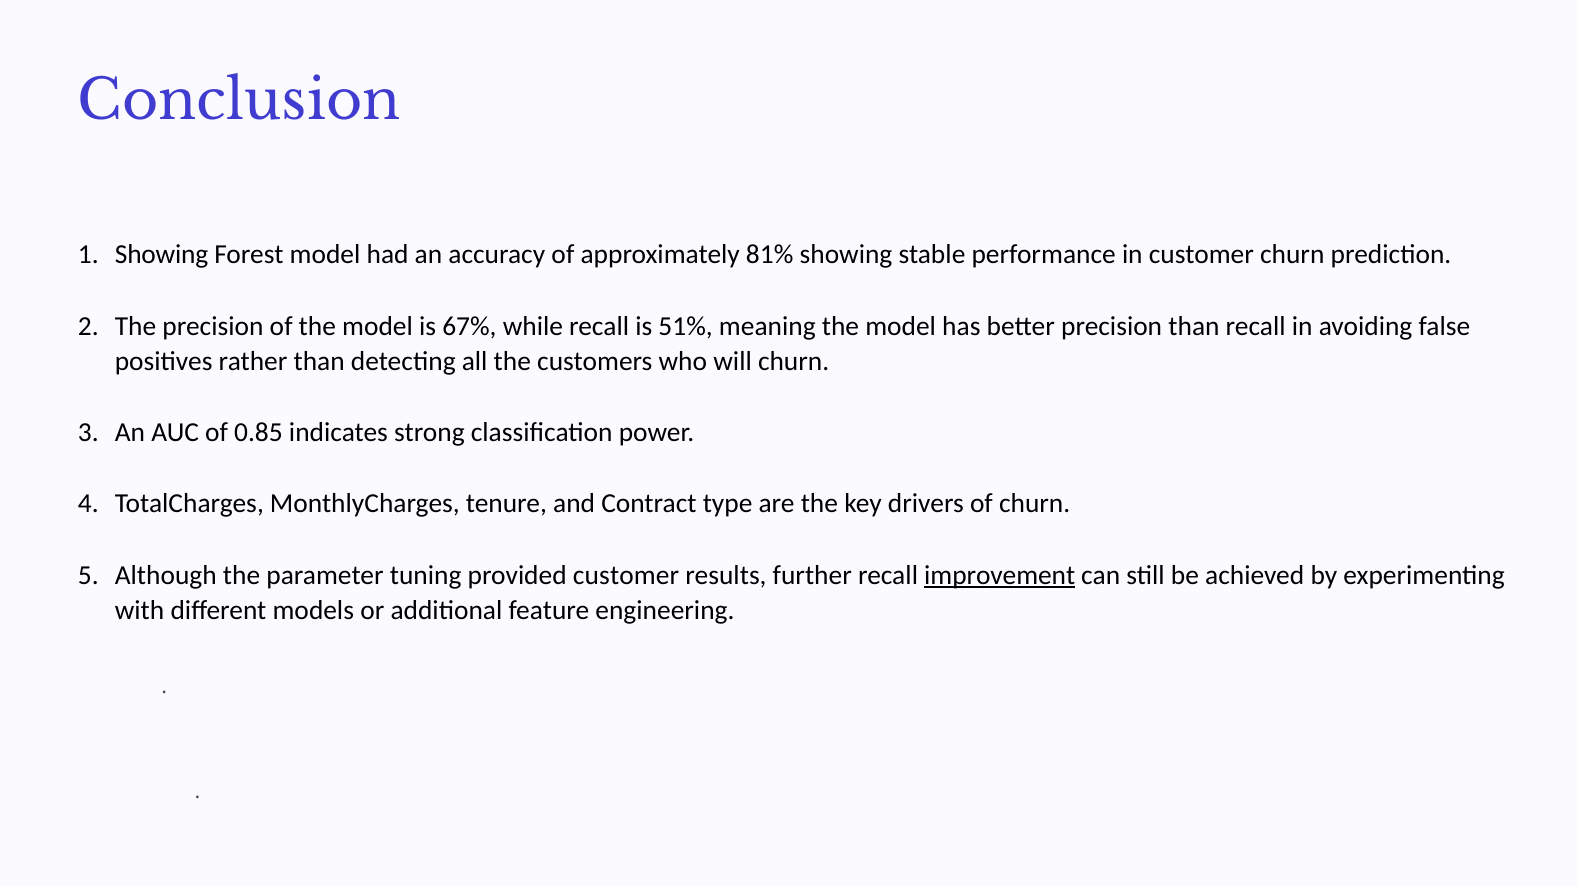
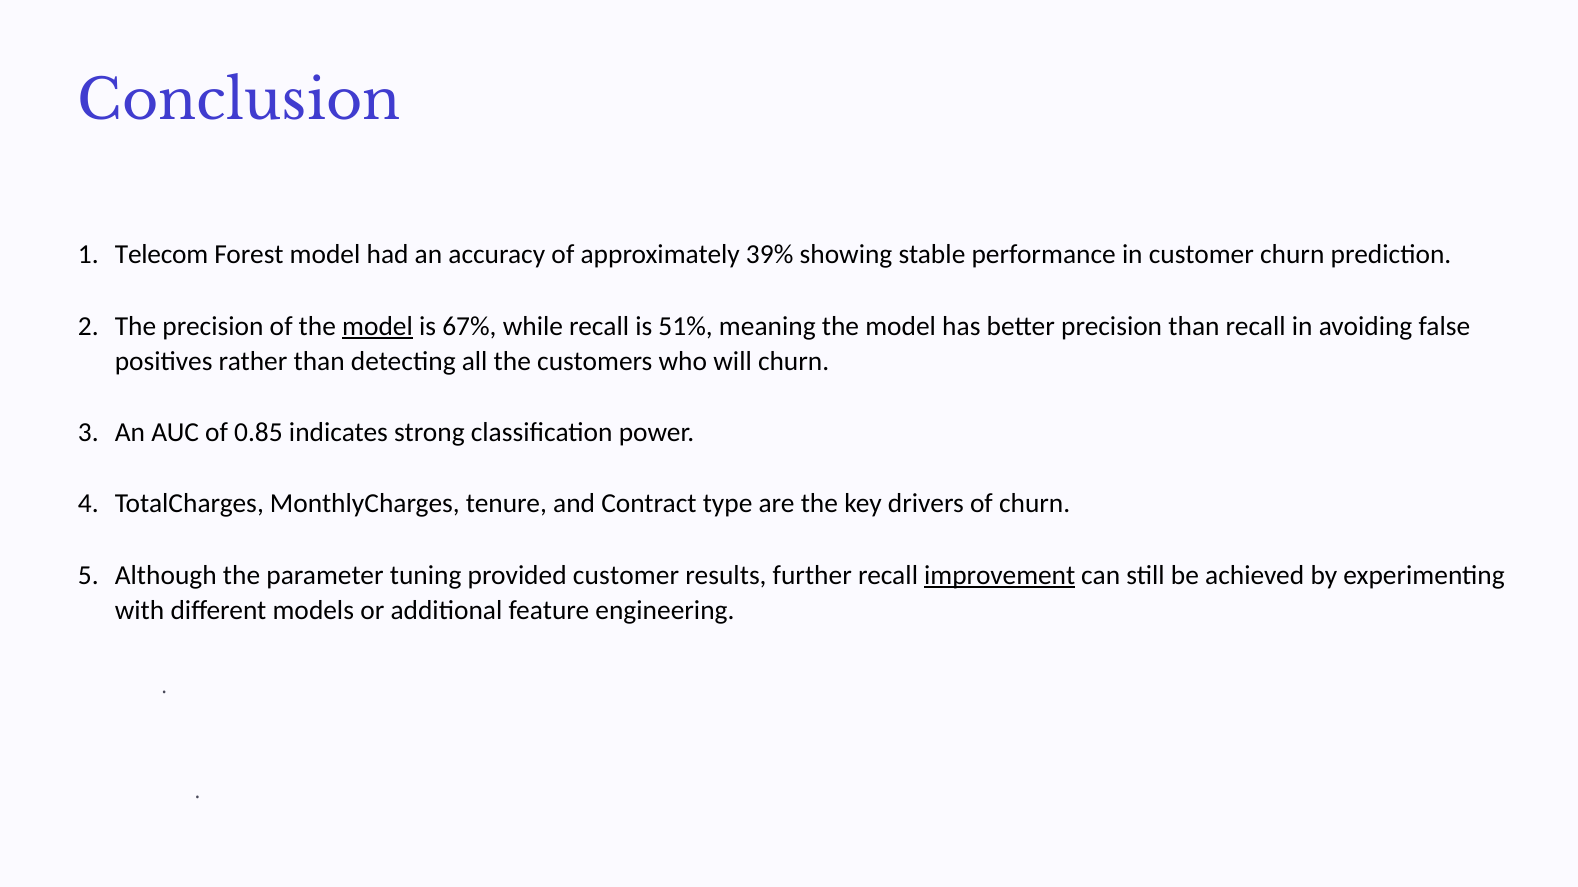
Showing at (162, 255): Showing -> Telecom
81%: 81% -> 39%
model at (378, 326) underline: none -> present
